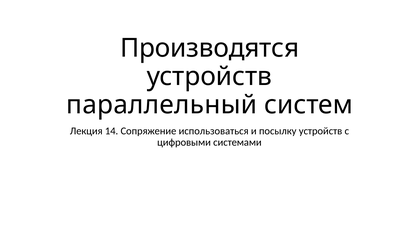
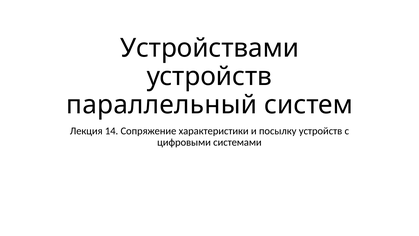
Производятся: Производятся -> Устройствами
использоваться: использоваться -> характеристики
